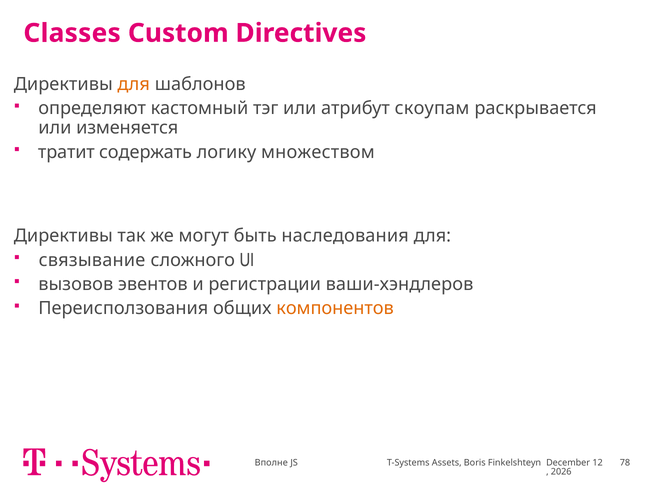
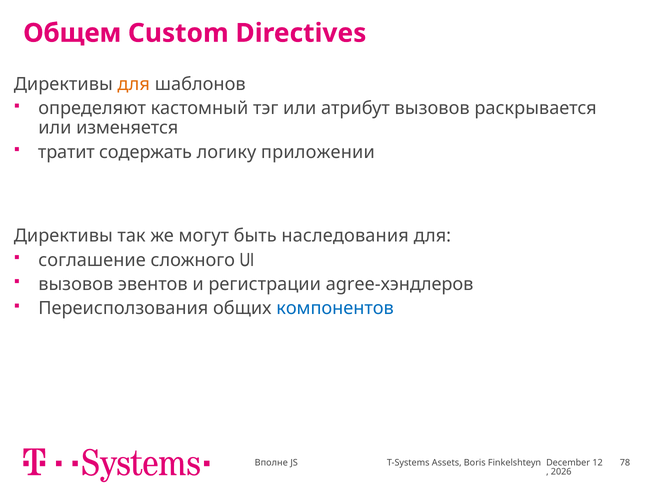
Classes: Classes -> Общем
атрибут скоупам: скоупам -> вызовов
множеством: множеством -> приложении
связывание: связывание -> соглашение
ваши-хэндлеров: ваши-хэндлеров -> agree-хэндлеров
компонентов colour: orange -> blue
